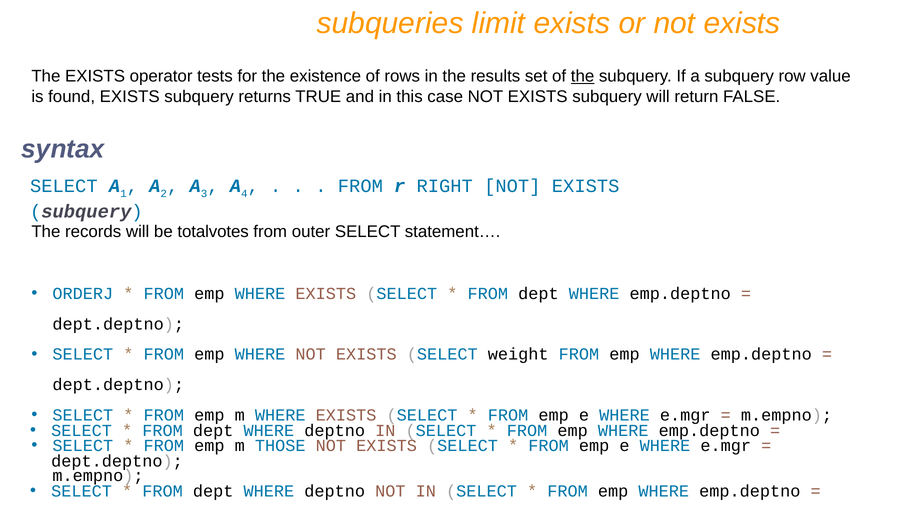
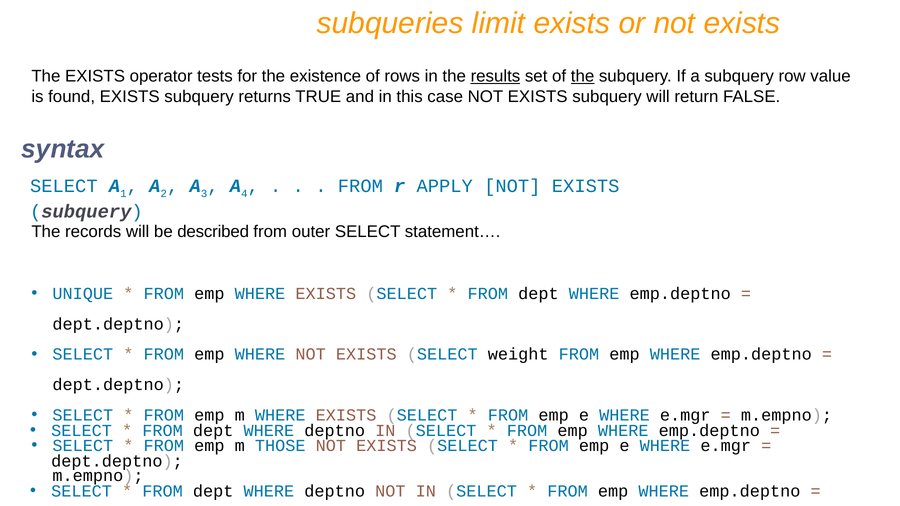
results underline: none -> present
RIGHT: RIGHT -> APPLY
totalvotes: totalvotes -> described
ORDERJ: ORDERJ -> UNIQUE
